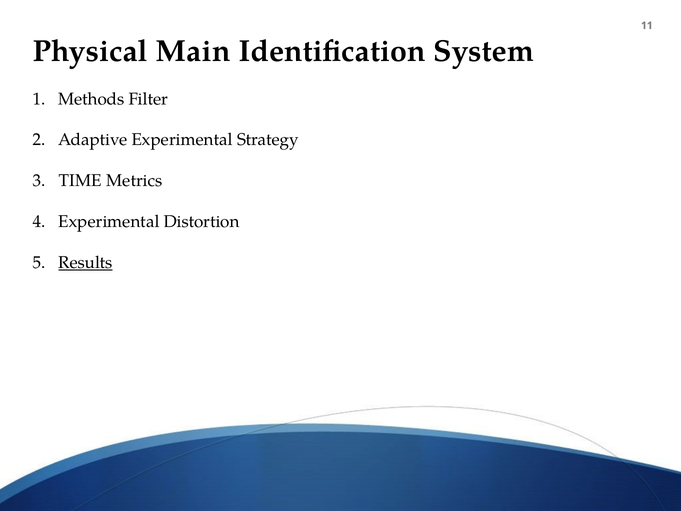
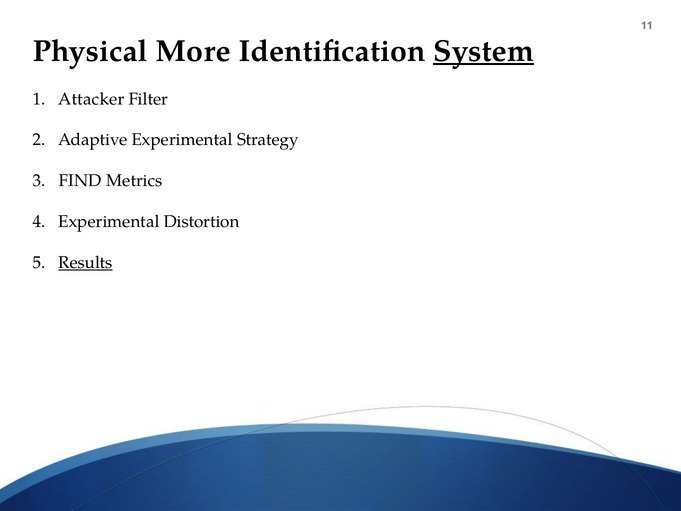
Main: Main -> More
System underline: none -> present
Methods: Methods -> Attacker
TIME: TIME -> FIND
